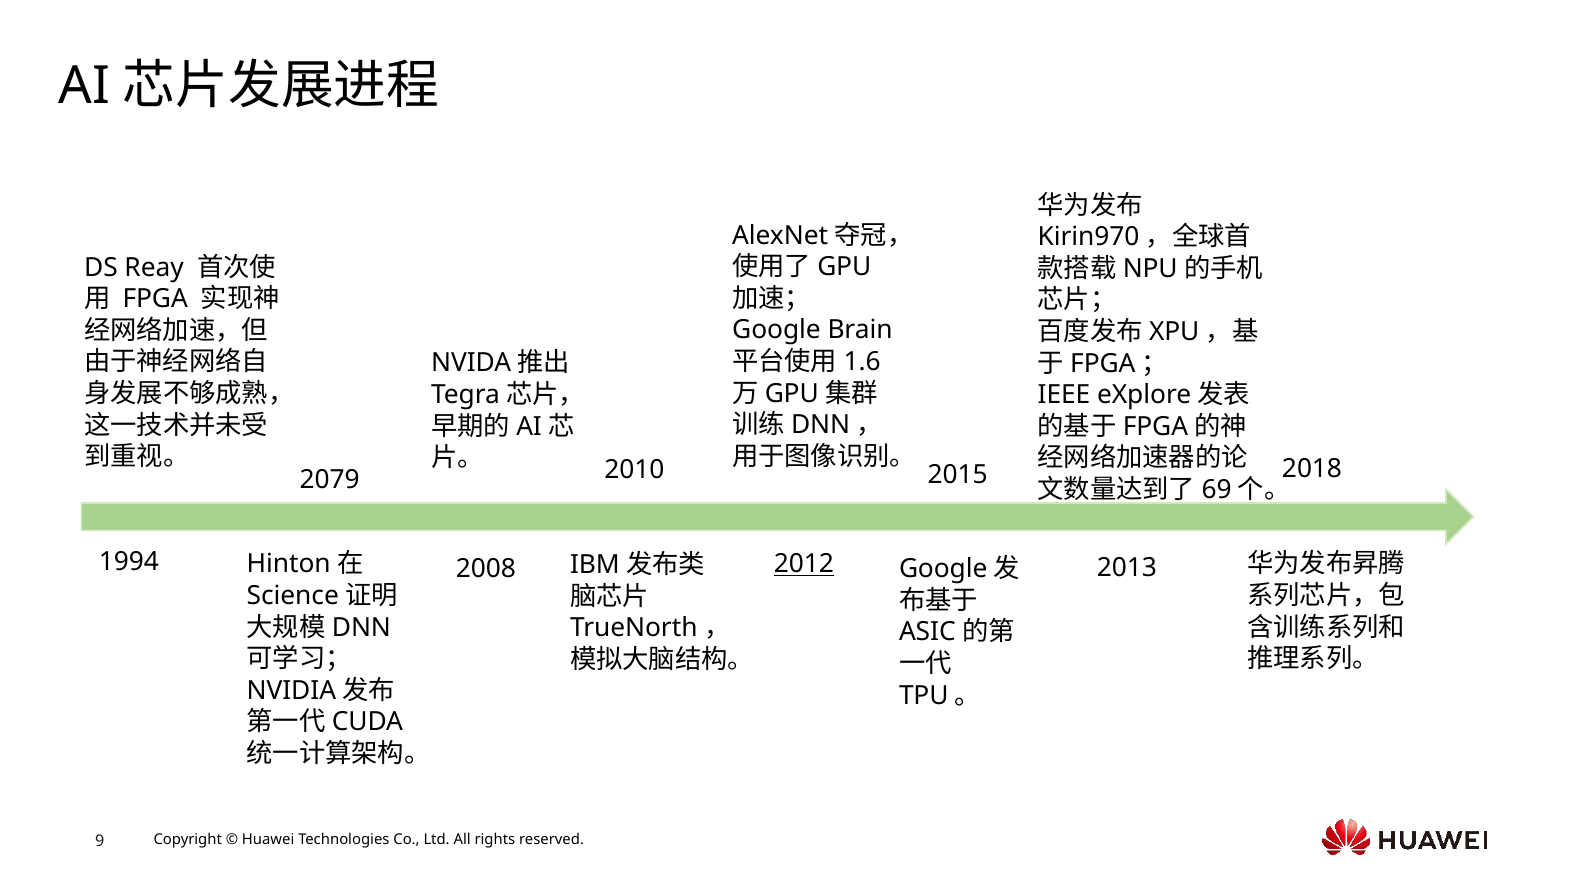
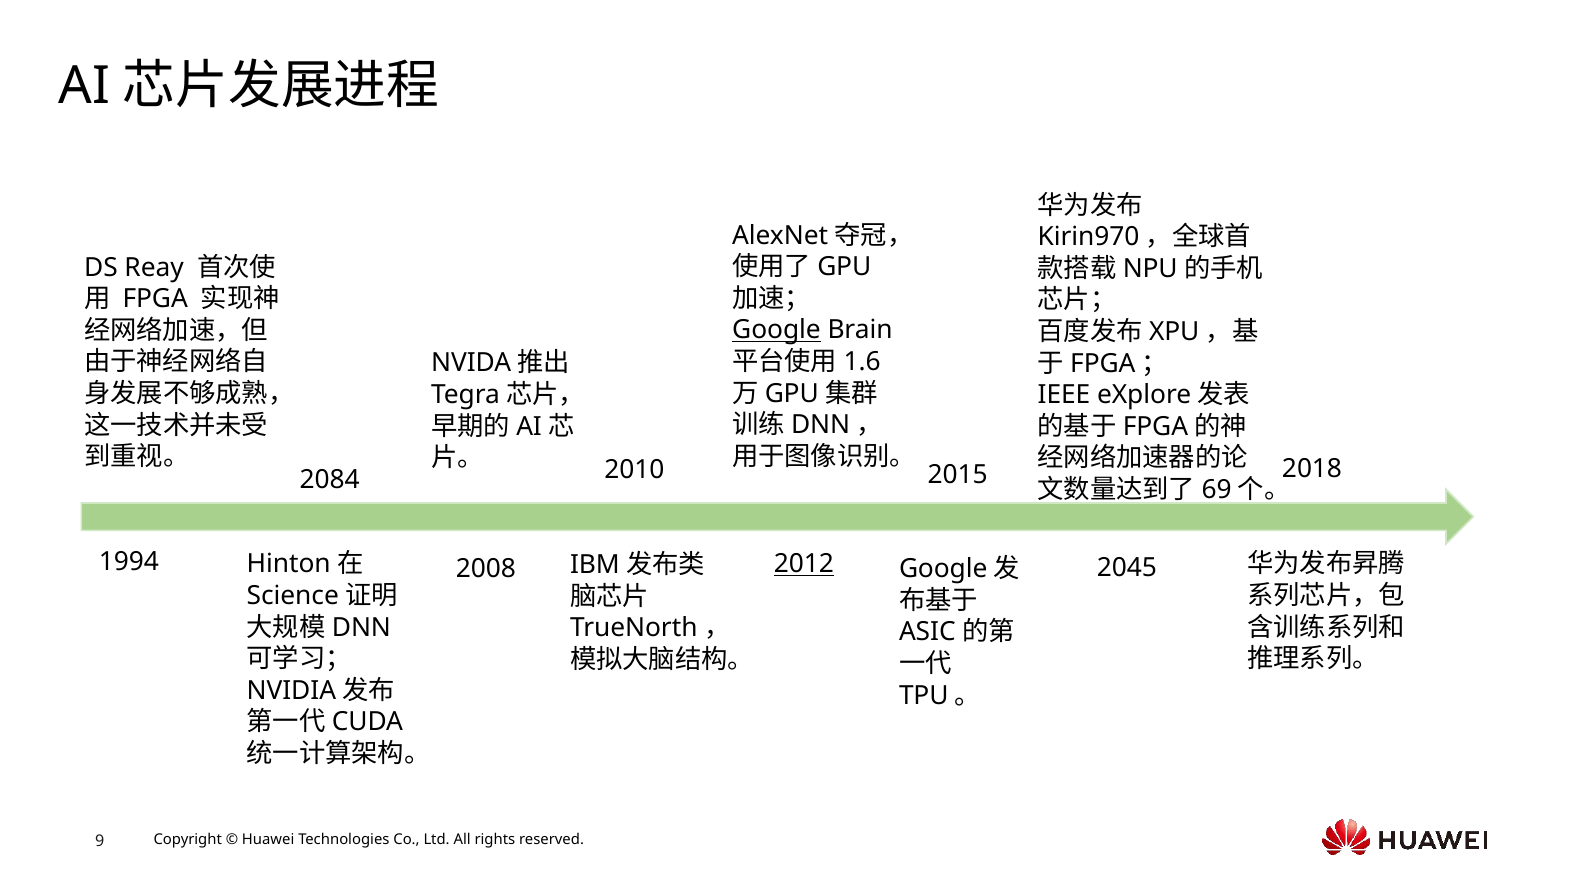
Google underline: none -> present
2079: 2079 -> 2084
2013: 2013 -> 2045
